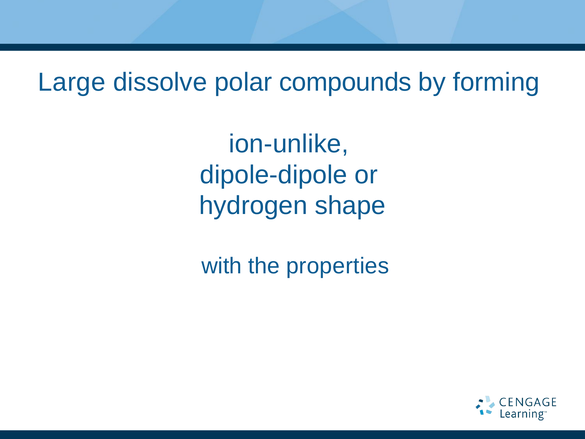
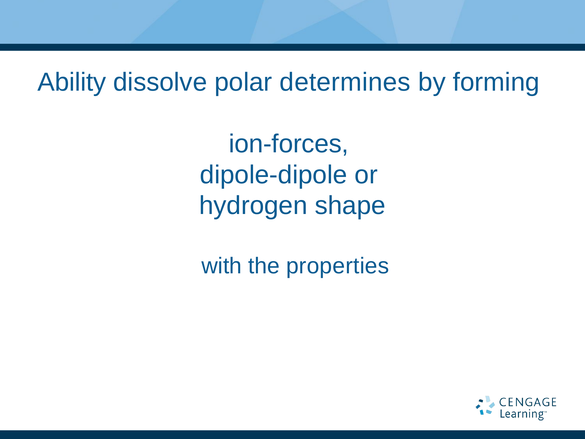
Large: Large -> Ability
compounds: compounds -> determines
ion-unlike: ion-unlike -> ion-forces
